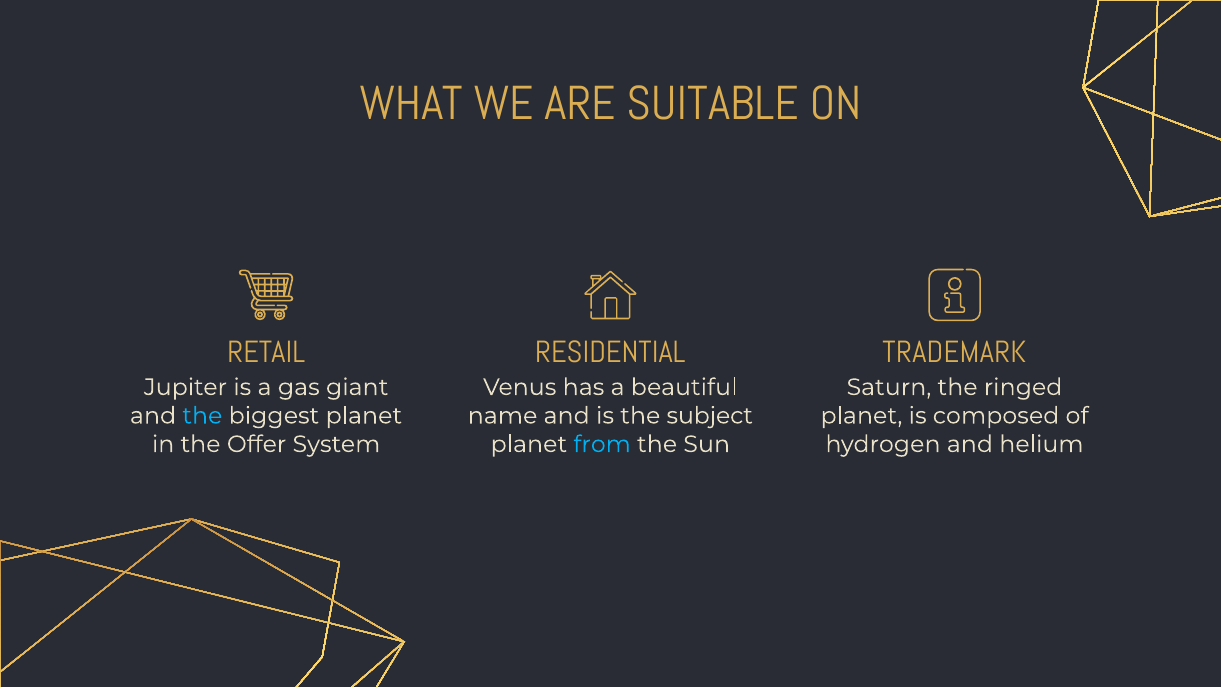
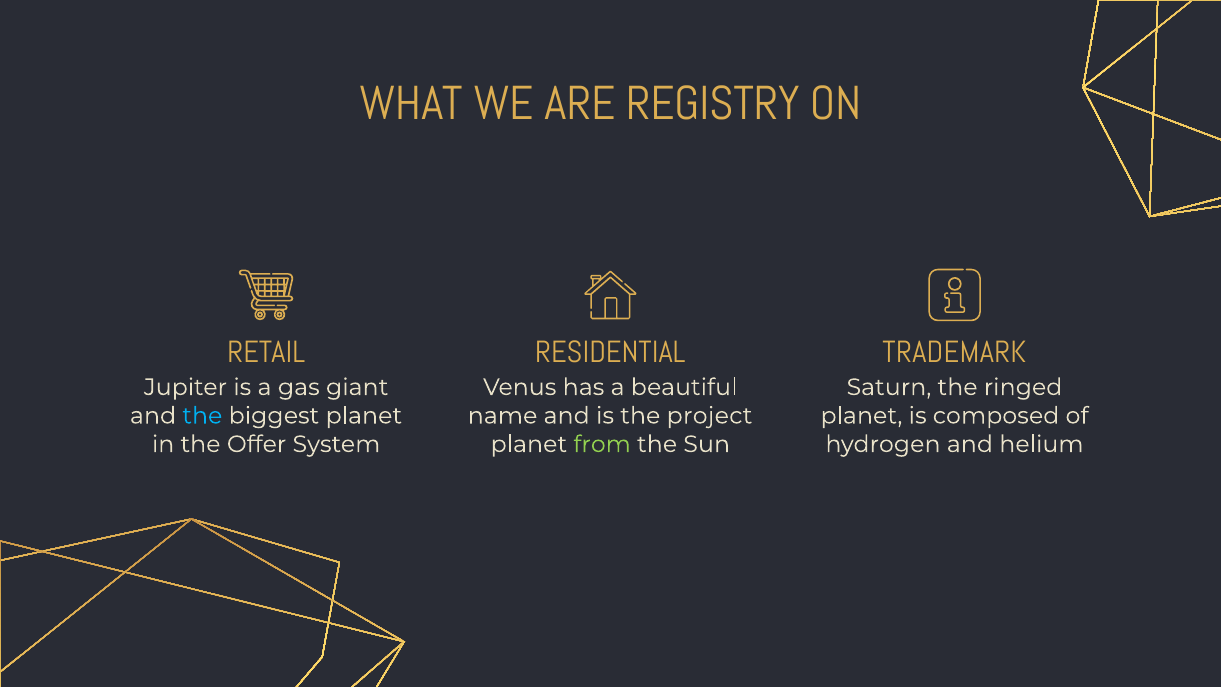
SUITABLE: SUITABLE -> REGISTRY
subject: subject -> project
from colour: light blue -> light green
